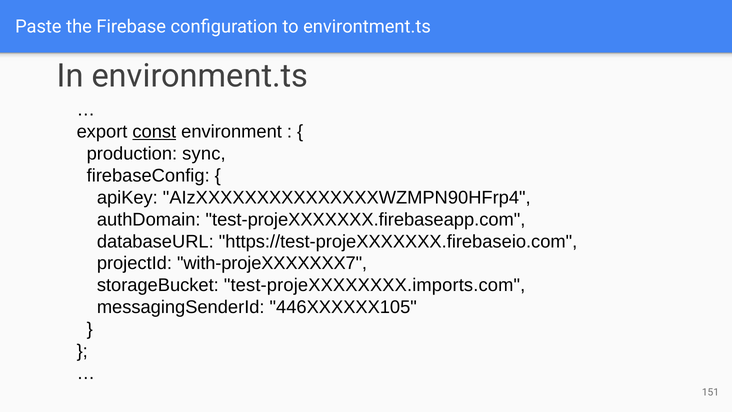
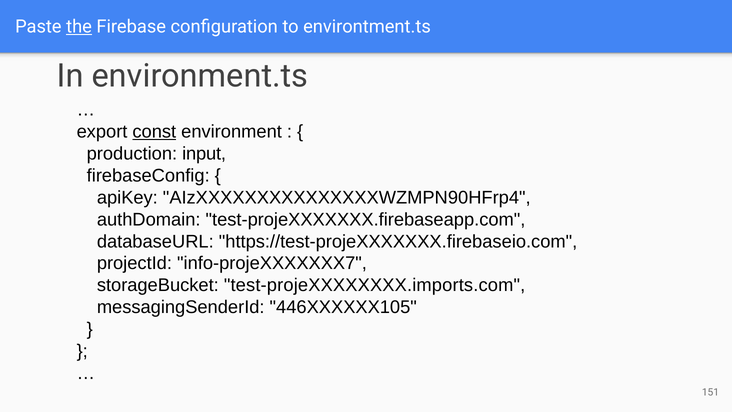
the underline: none -> present
sync: sync -> input
with-projeXXXXXXX7: with-projeXXXXXXX7 -> info-projeXXXXXXX7
